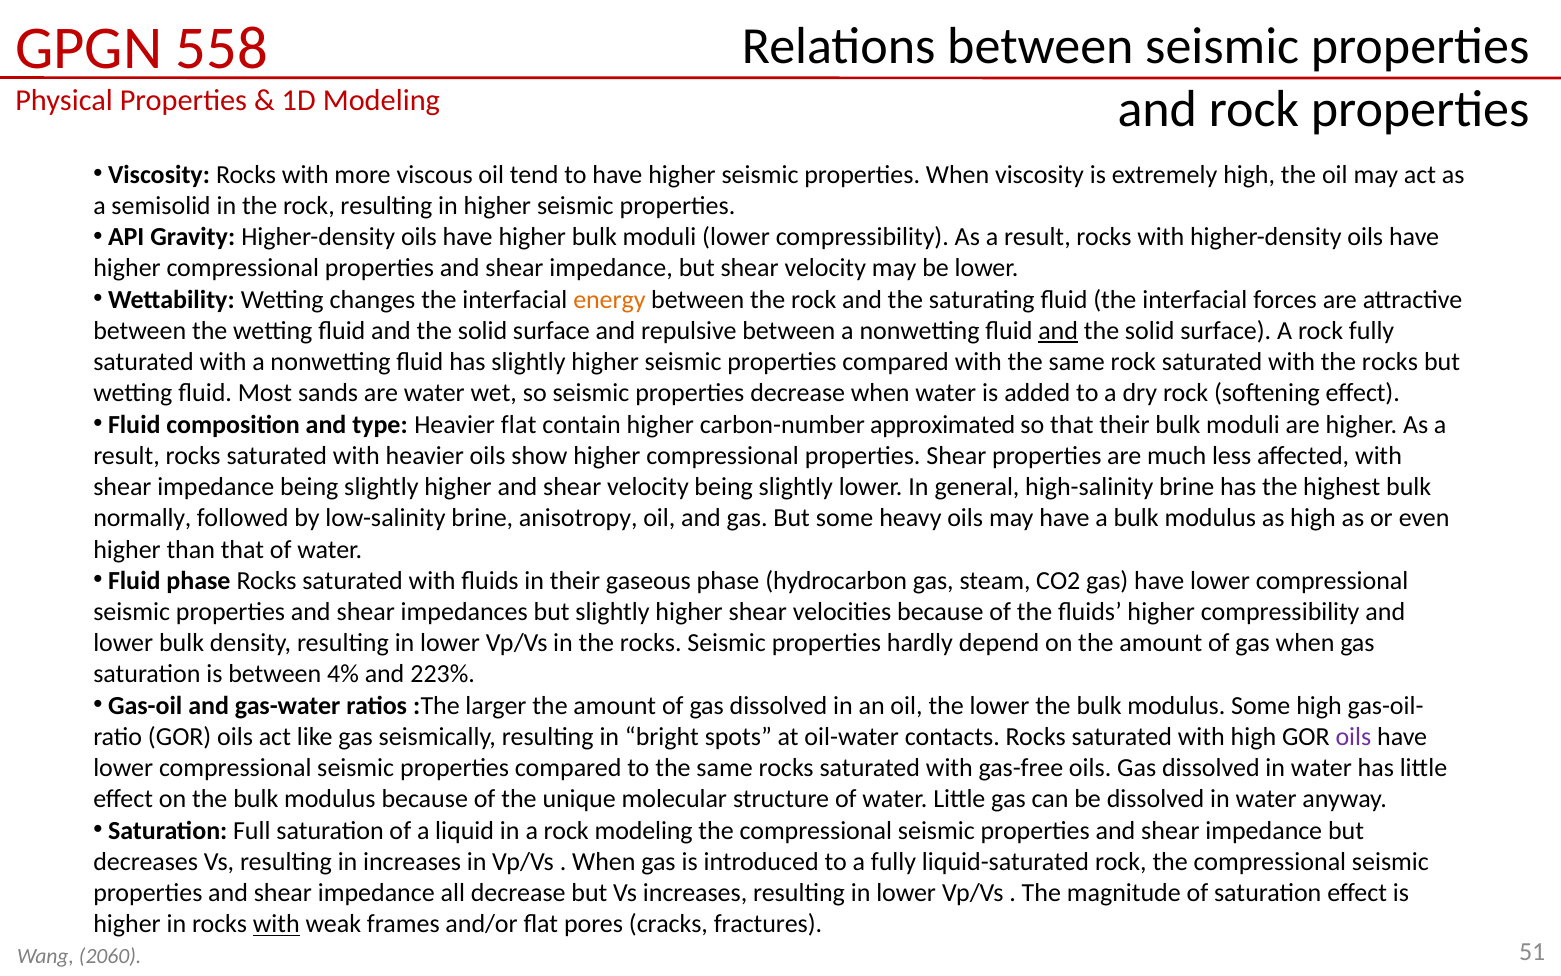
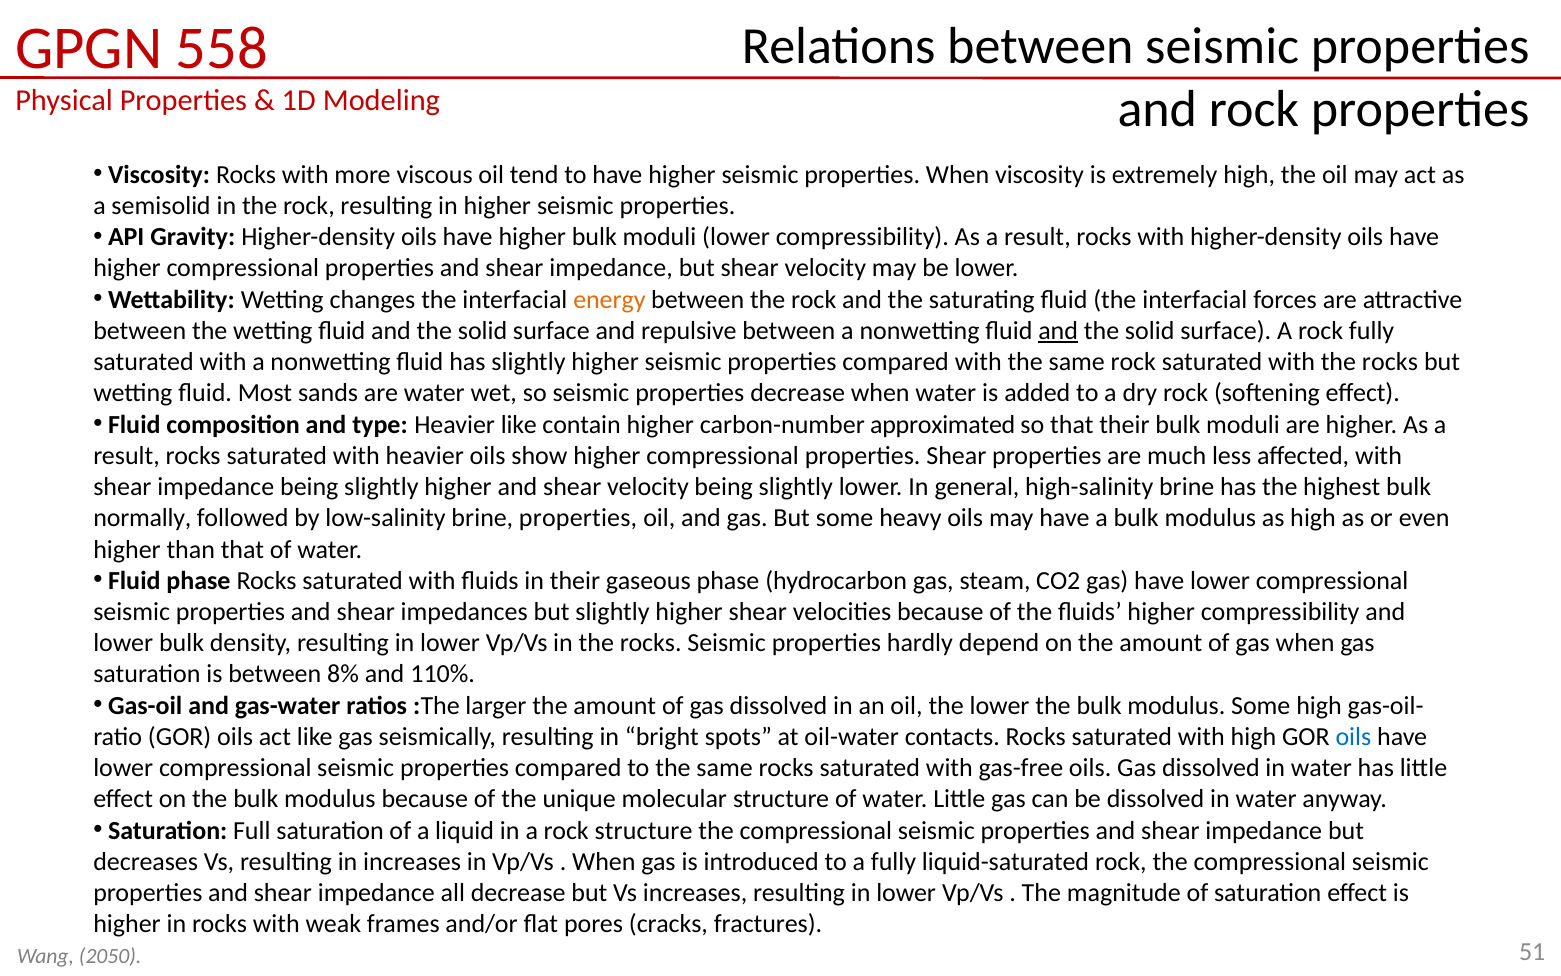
Heavier flat: flat -> like
brine anisotropy: anisotropy -> properties
4%: 4% -> 8%
223%: 223% -> 110%
oils at (1353, 737) colour: purple -> blue
rock modeling: modeling -> structure
with at (276, 924) underline: present -> none
2060: 2060 -> 2050
